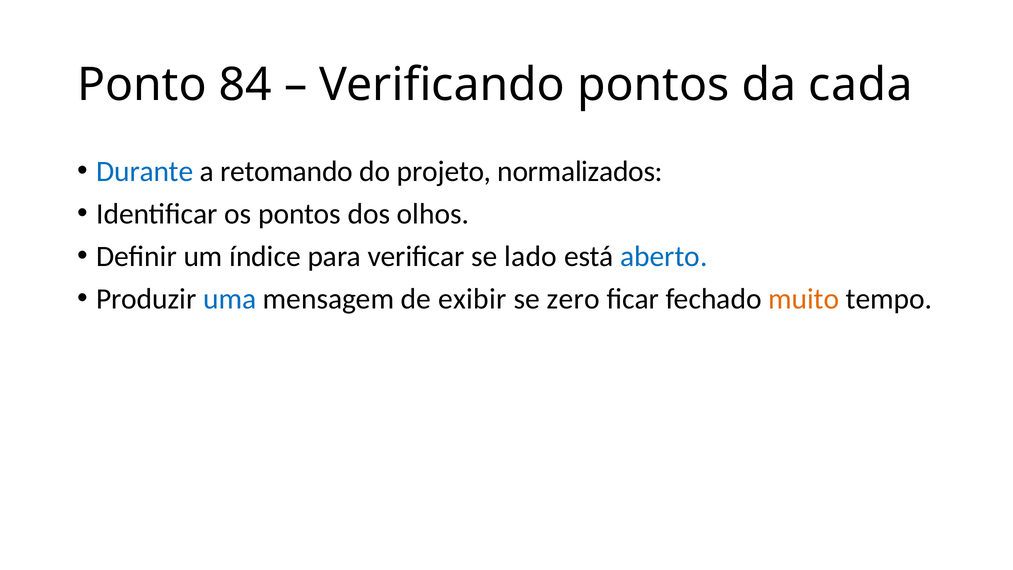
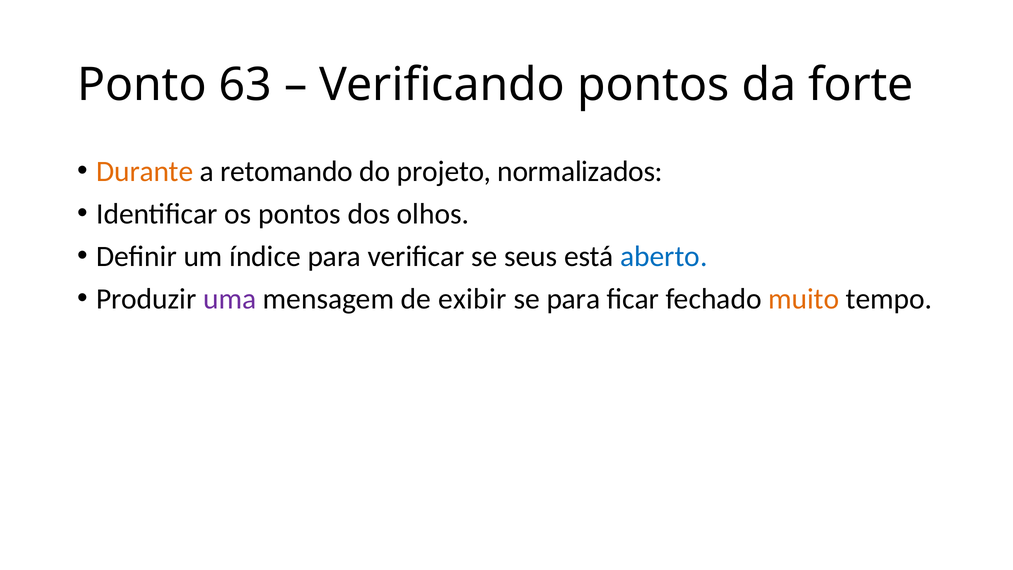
84: 84 -> 63
cada: cada -> forte
Durante colour: blue -> orange
lado: lado -> seus
uma colour: blue -> purple
se zero: zero -> para
